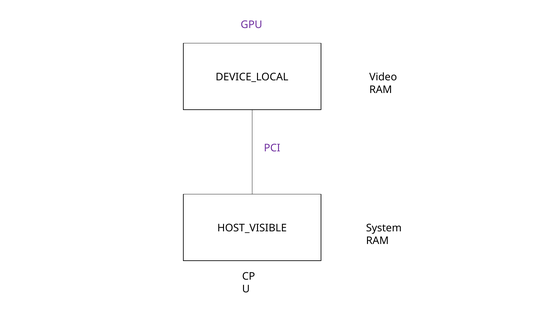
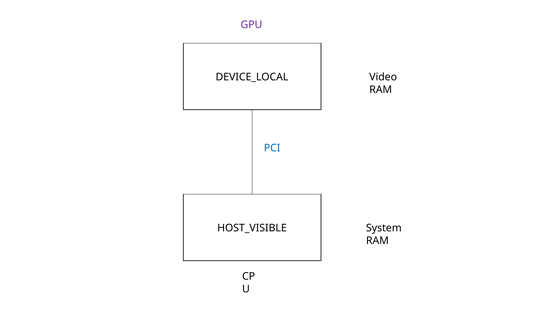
PCI colour: purple -> blue
